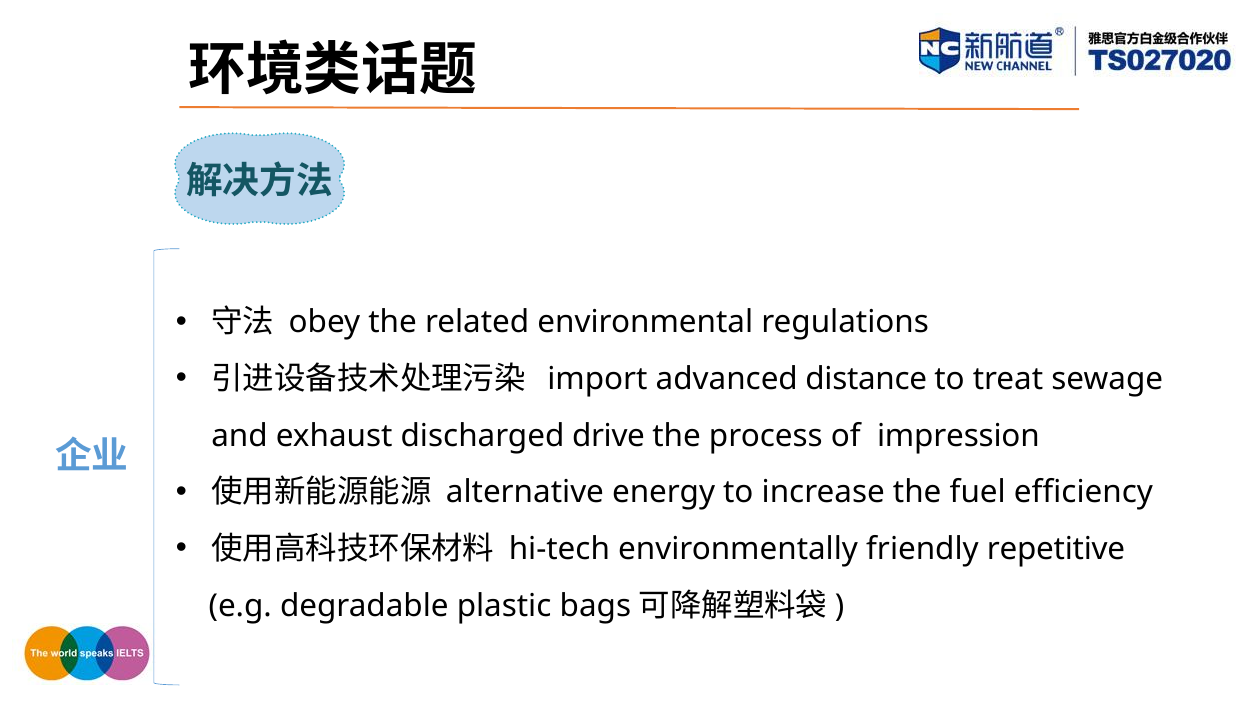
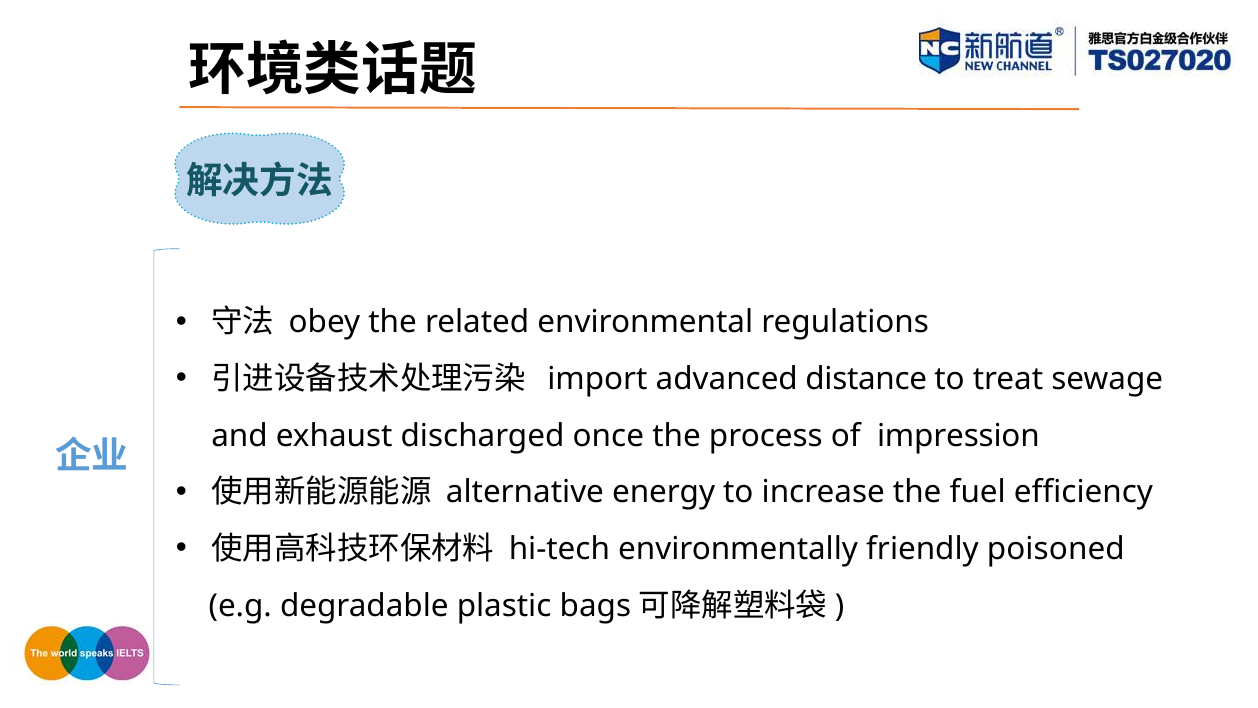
drive: drive -> once
repetitive: repetitive -> poisoned
